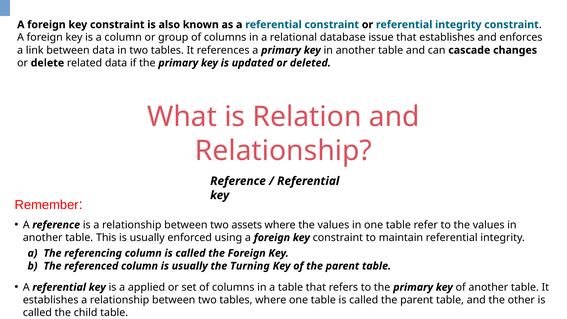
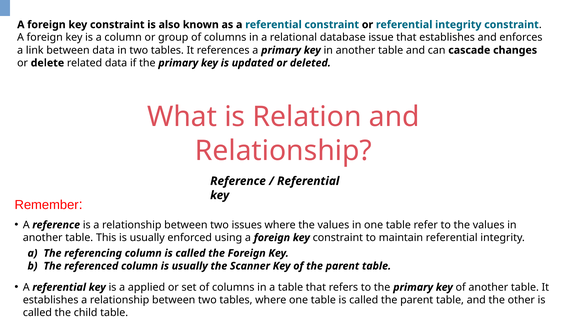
assets: assets -> issues
Turning: Turning -> Scanner
